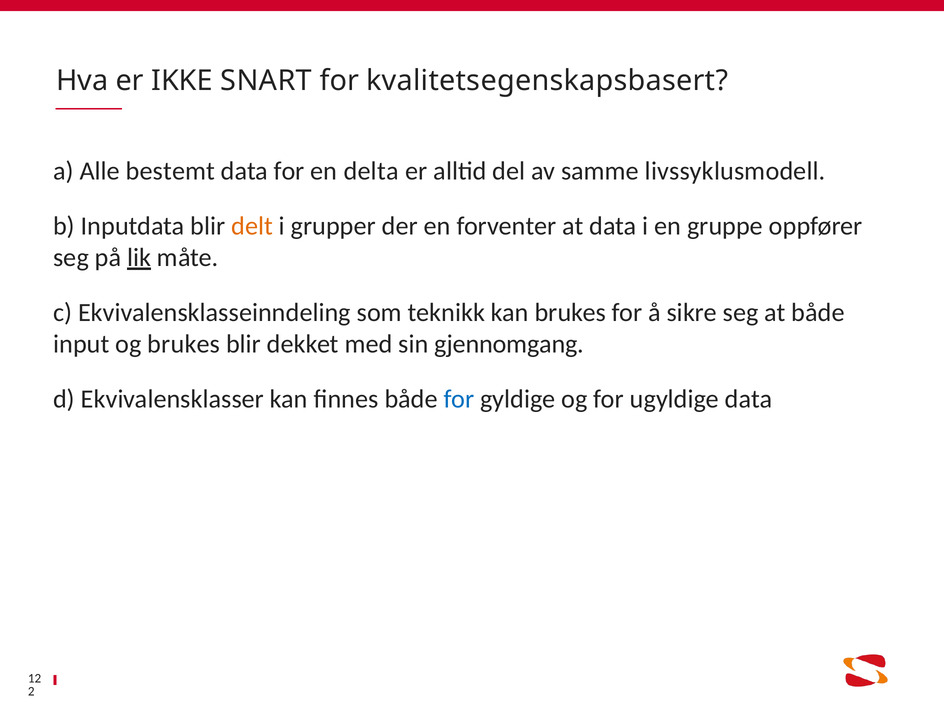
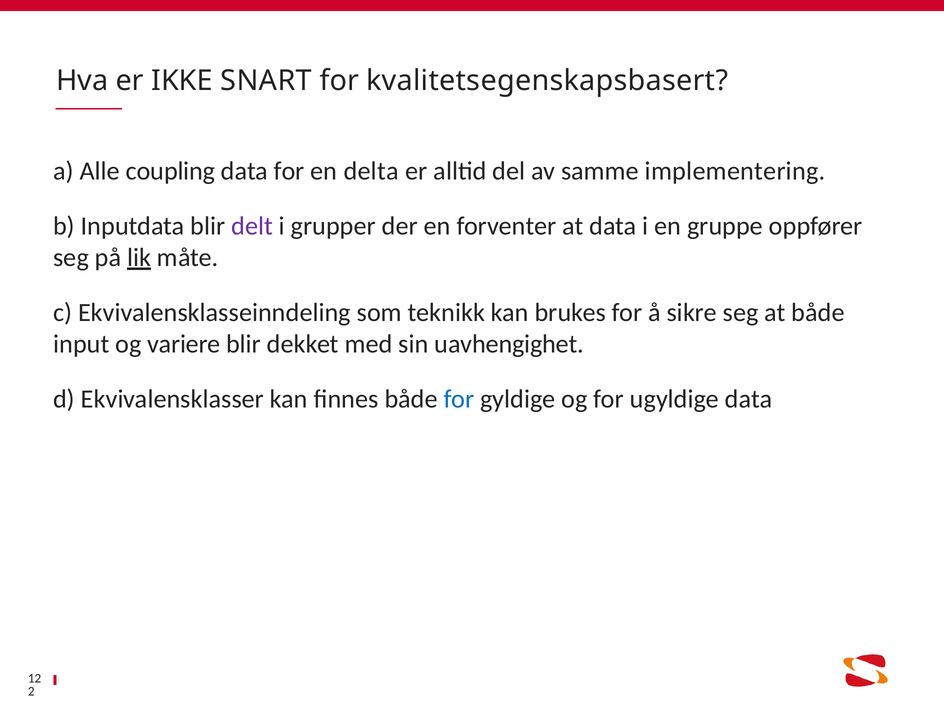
bestemt: bestemt -> coupling
livssyklusmodell: livssyklusmodell -> implementering
delt colour: orange -> purple
og brukes: brukes -> variere
gjennomgang: gjennomgang -> uavhengighet
